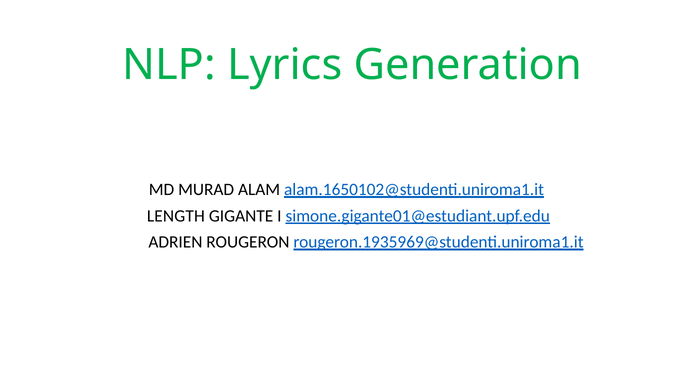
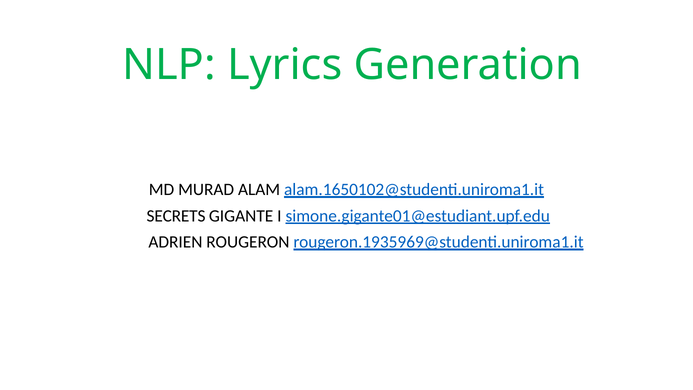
LENGTH: LENGTH -> SECRETS
